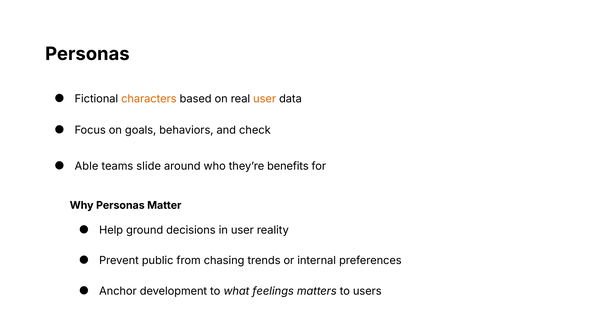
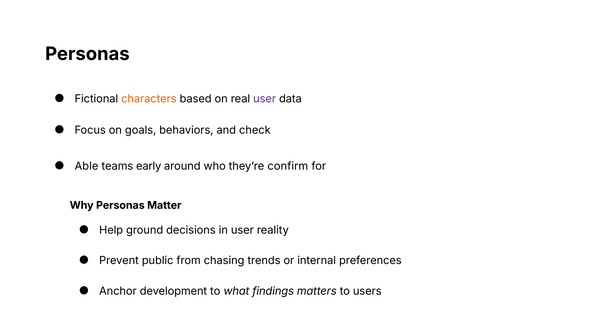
user at (265, 99) colour: orange -> purple
slide: slide -> early
benefits: benefits -> confirm
feelings: feelings -> findings
